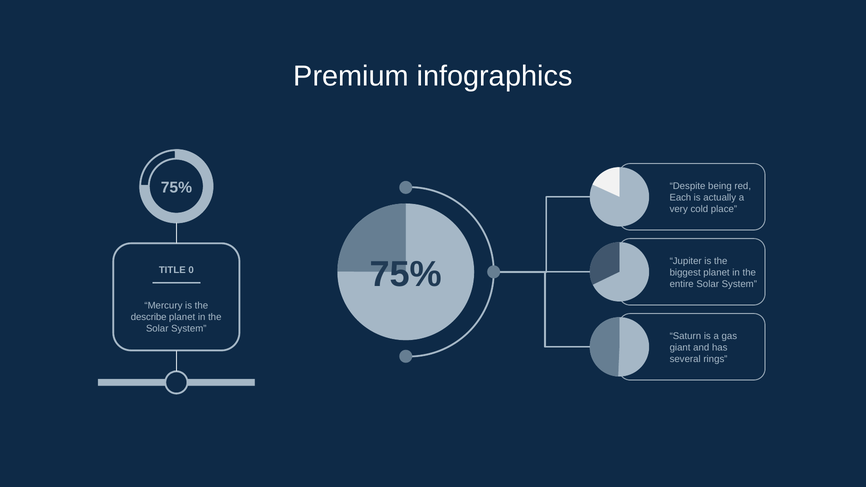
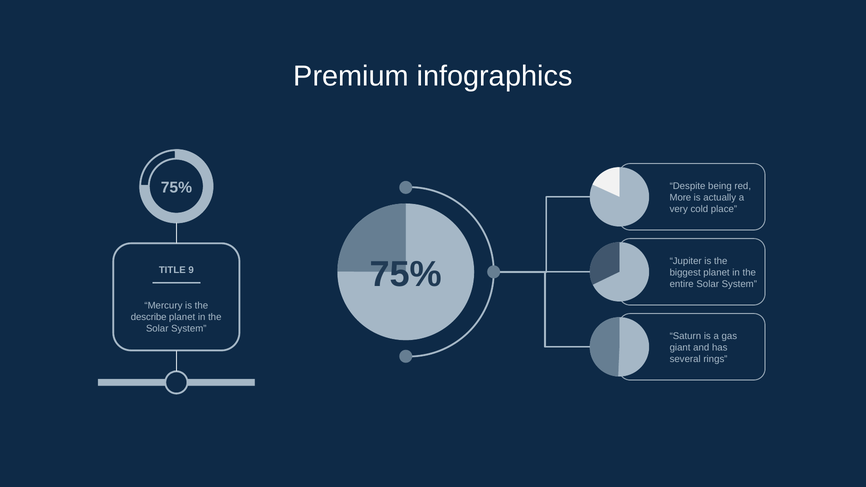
Each: Each -> More
0: 0 -> 9
